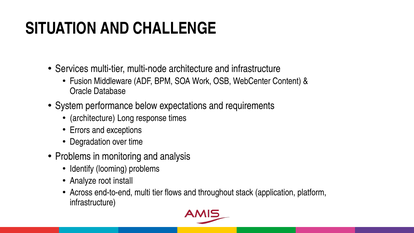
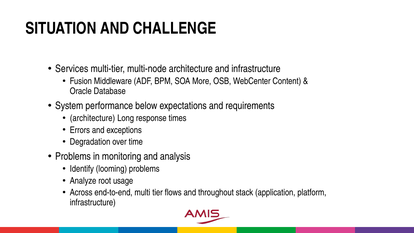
Work: Work -> More
install: install -> usage
